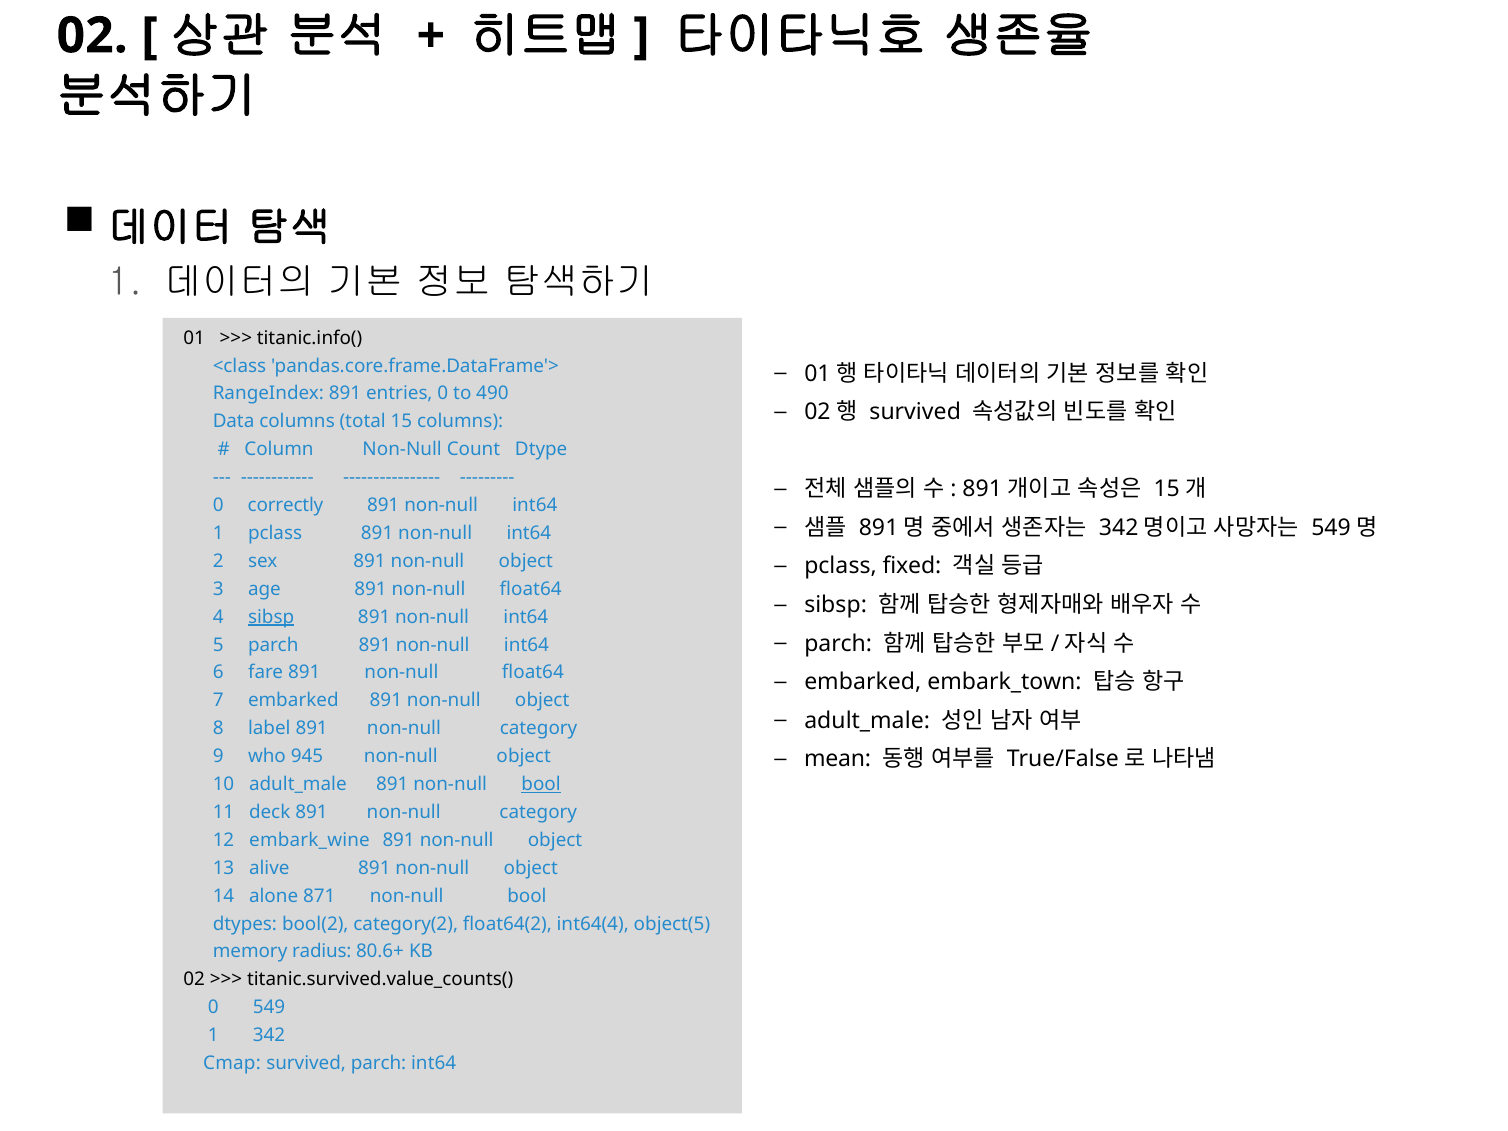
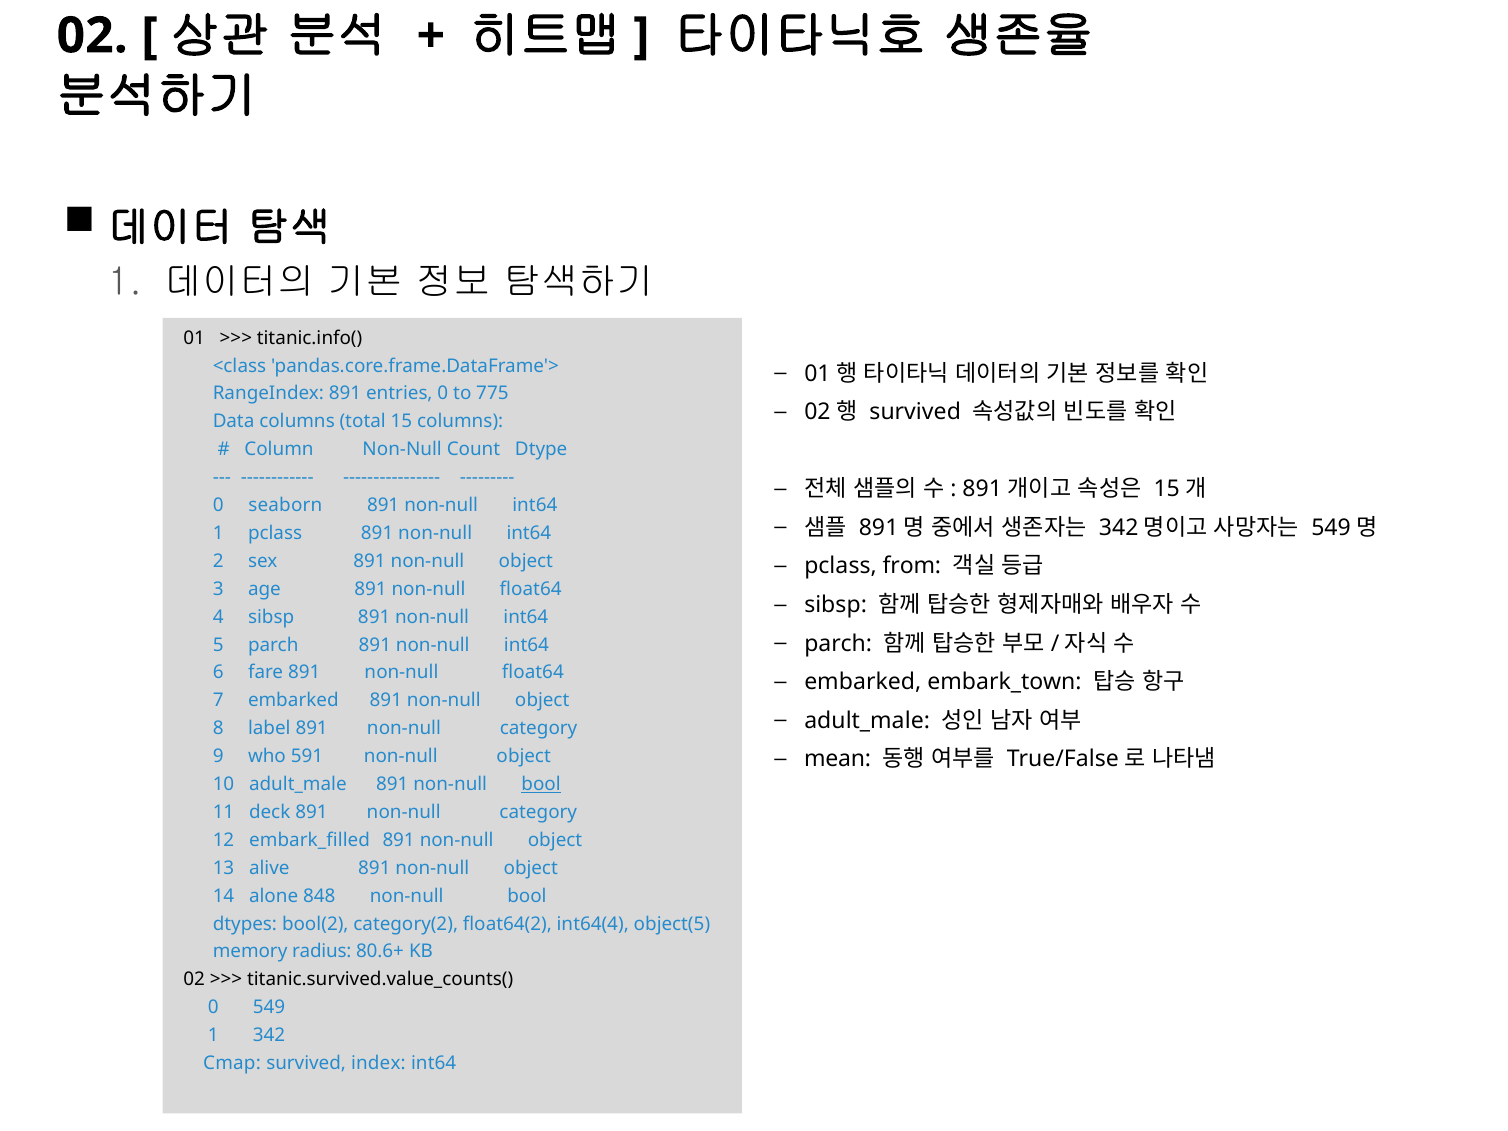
490: 490 -> 775
correctly: correctly -> seaborn
fixed: fixed -> from
sibsp at (271, 617) underline: present -> none
945: 945 -> 591
embark_wine: embark_wine -> embark_filled
871: 871 -> 848
survived parch: parch -> index
